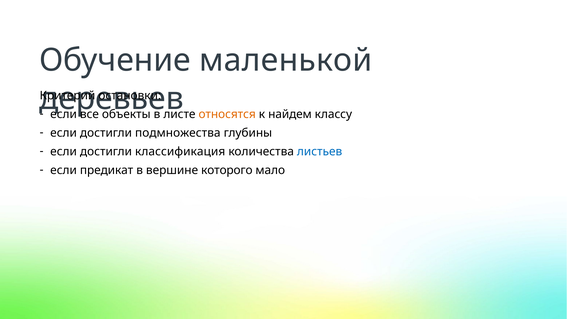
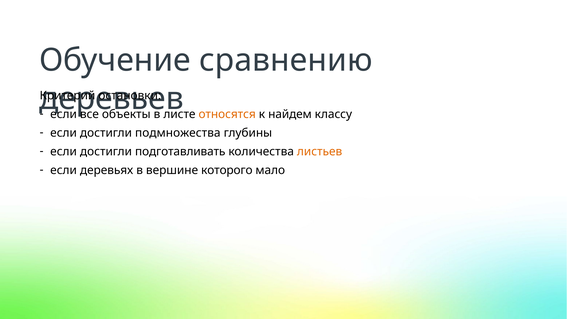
маленькой: маленькой -> сравнению
классификация: классификация -> подготавливать
листьев colour: blue -> orange
предикат: предикат -> деревьях
